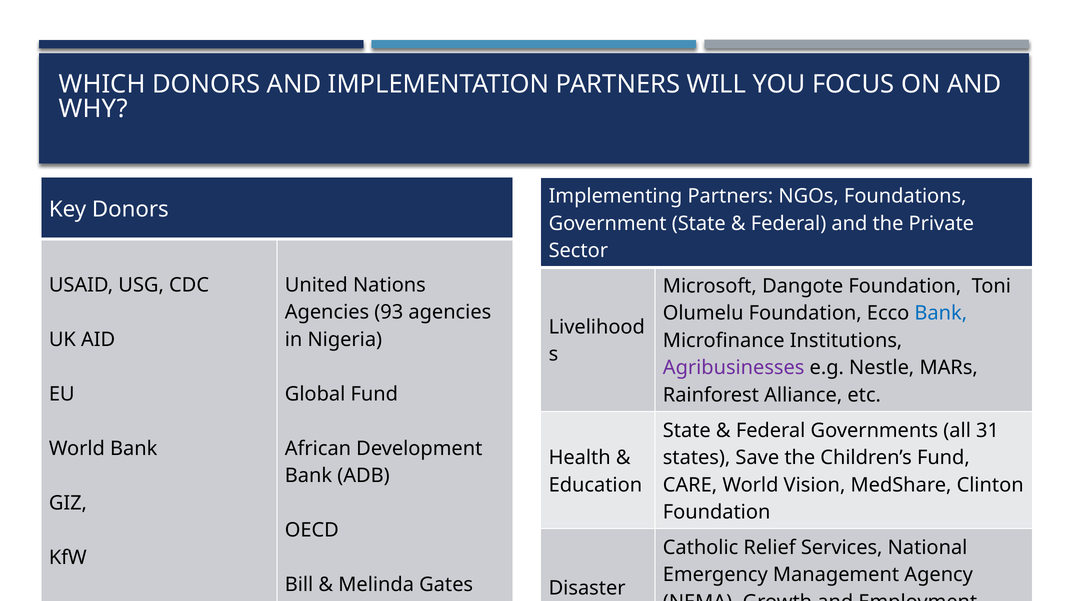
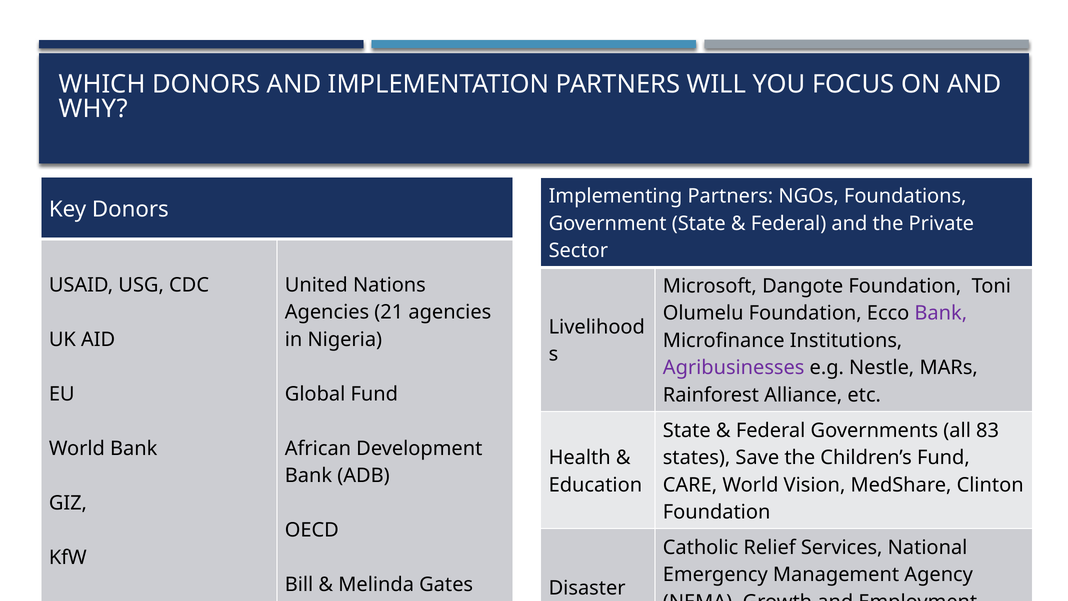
93: 93 -> 21
Bank at (941, 313) colour: blue -> purple
31: 31 -> 83
